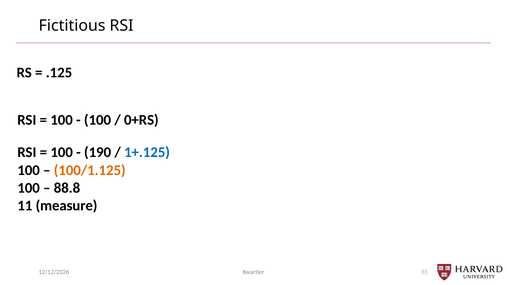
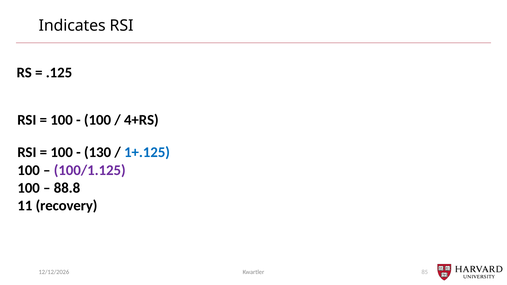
Fictitious: Fictitious -> Indicates
0+RS: 0+RS -> 4+RS
190: 190 -> 130
100/1.125 colour: orange -> purple
measure: measure -> recovery
